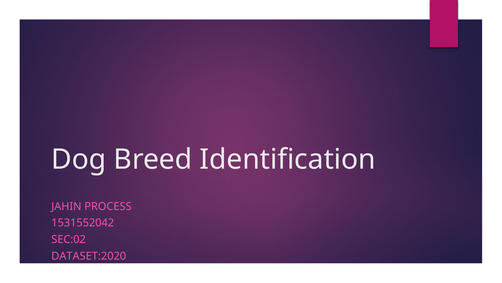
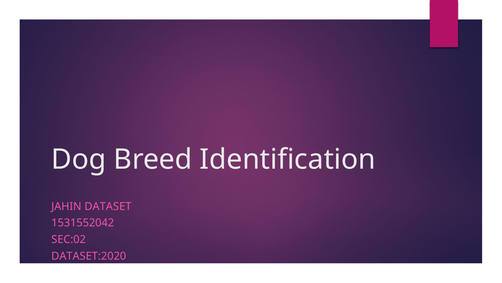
PROCESS: PROCESS -> DATASET
